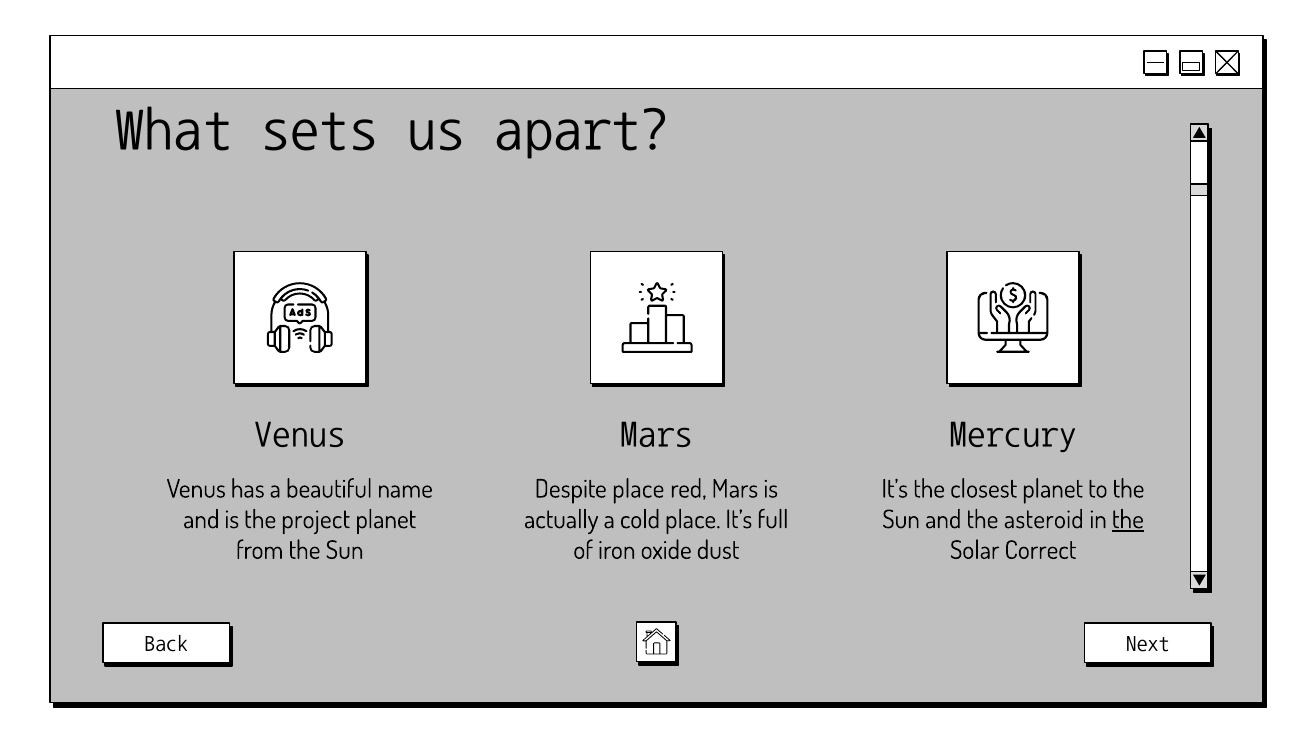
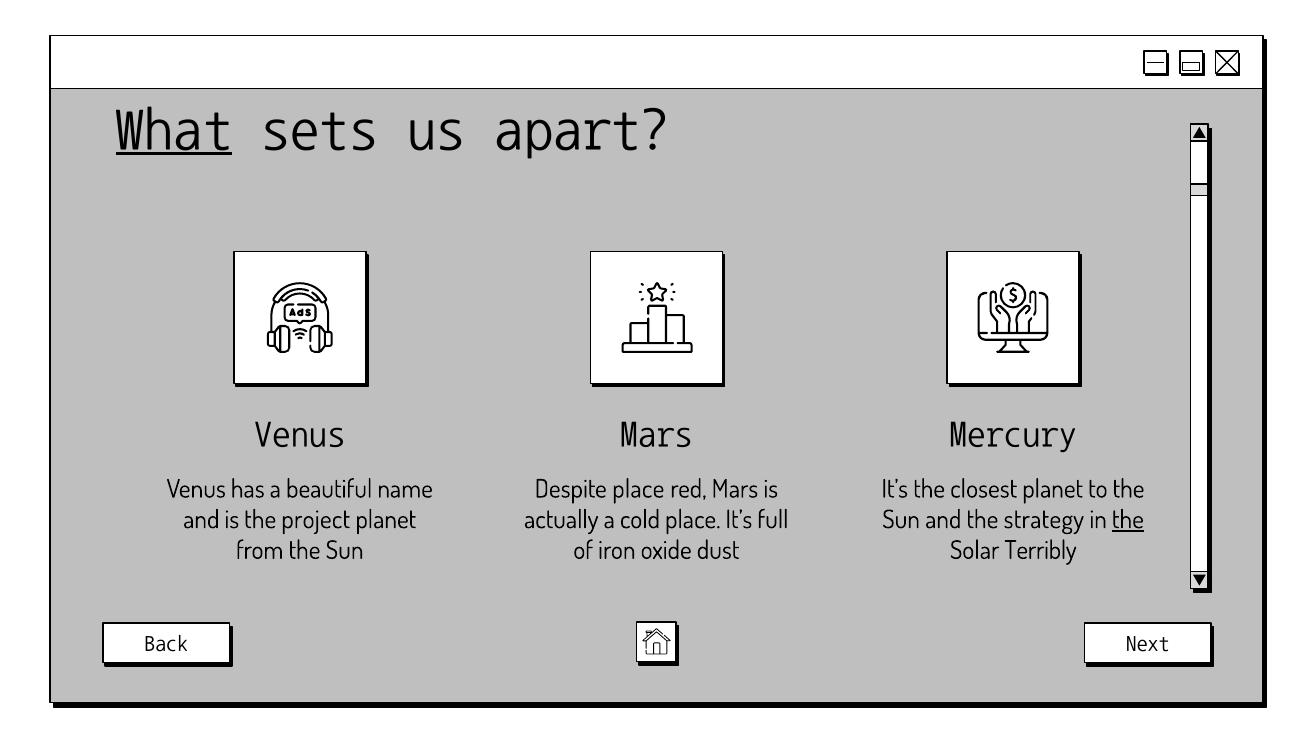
What underline: none -> present
asteroid: asteroid -> strategy
Correct: Correct -> Terribly
